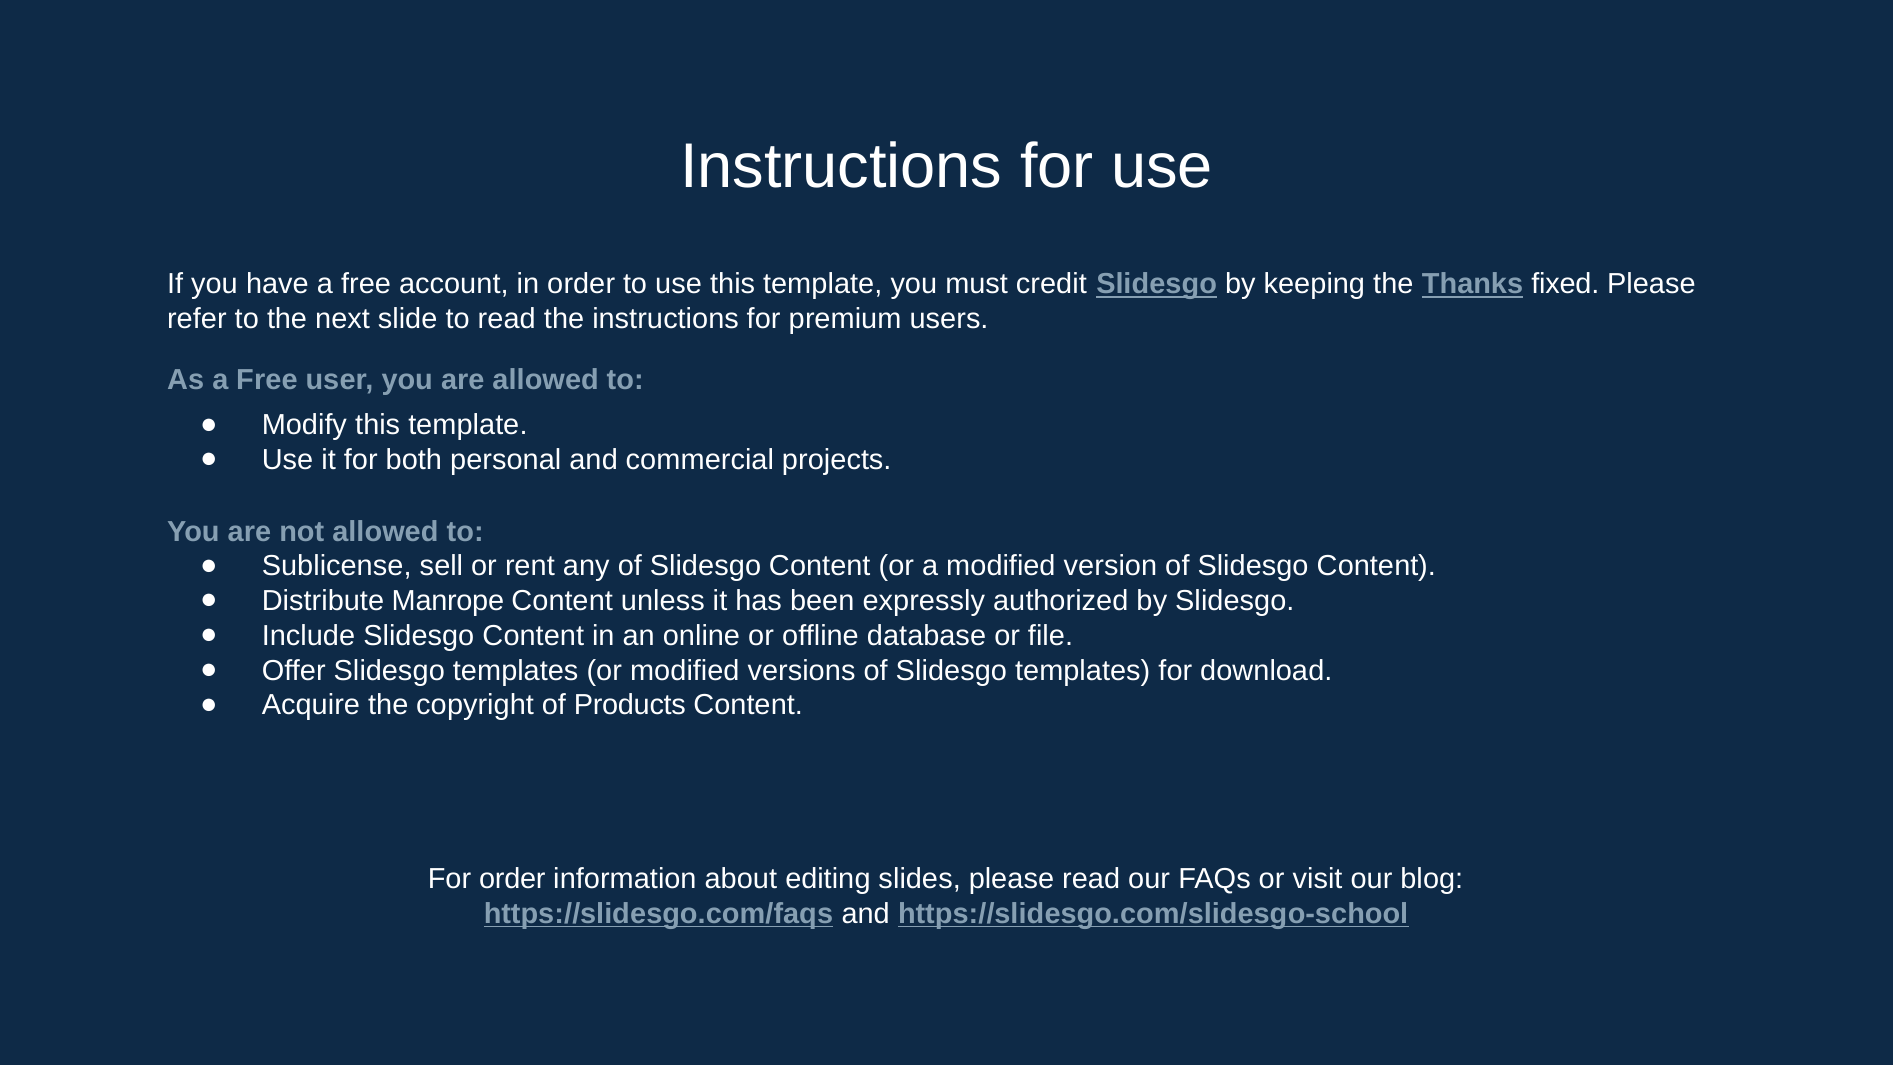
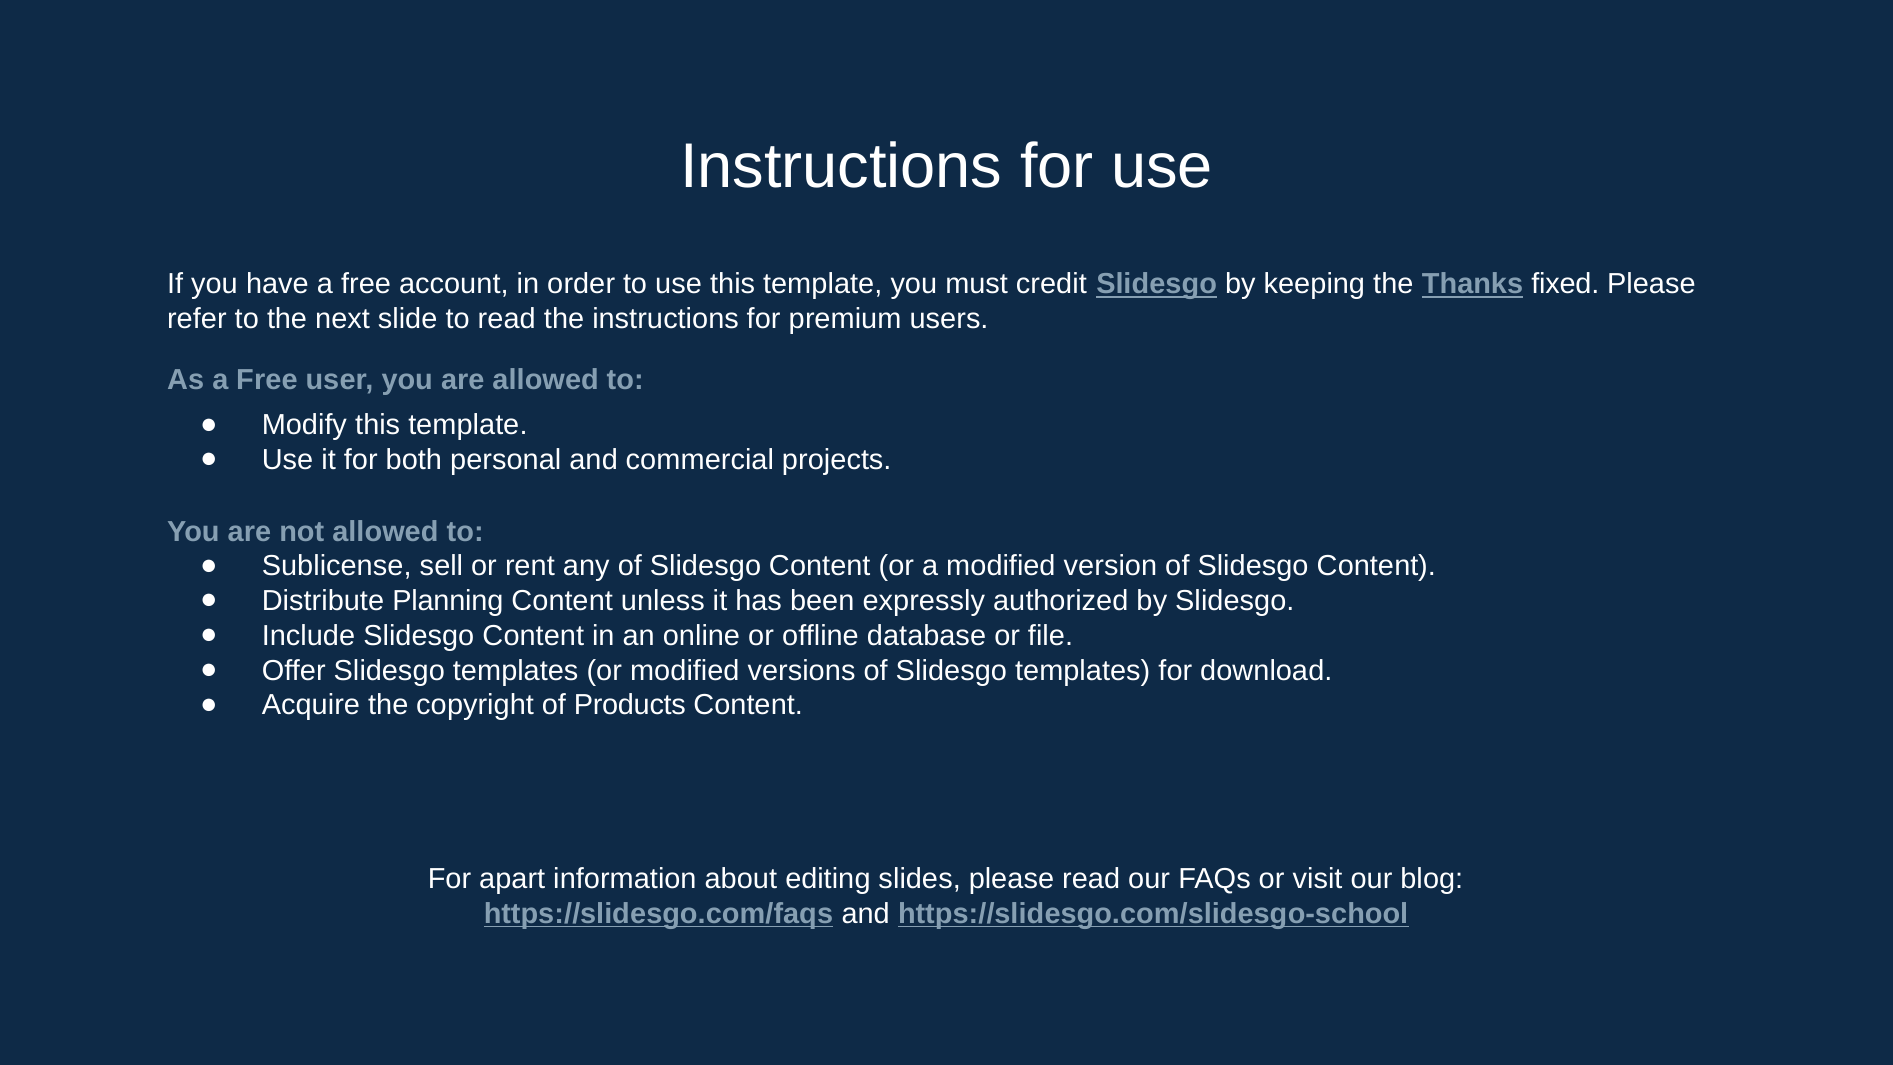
Manrope: Manrope -> Planning
For order: order -> apart
